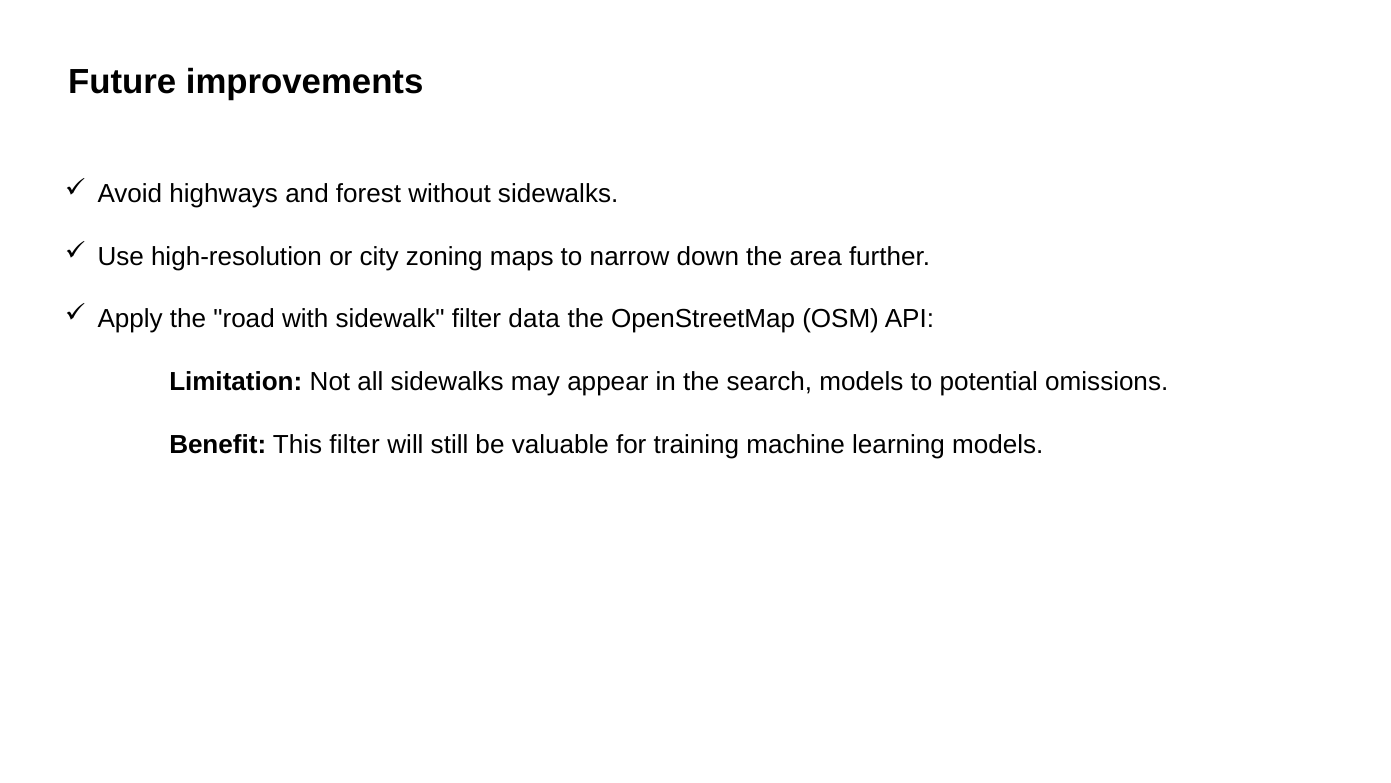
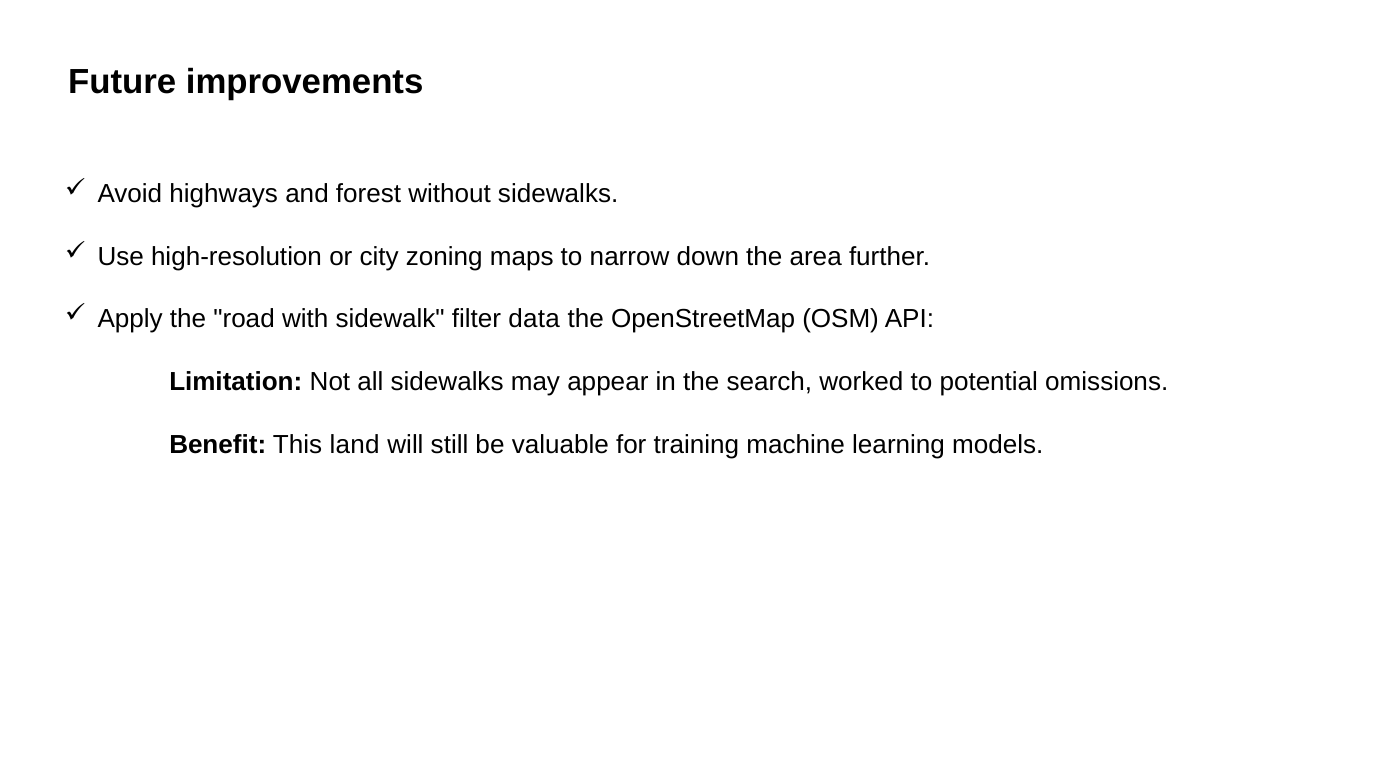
search models: models -> worked
This filter: filter -> land
